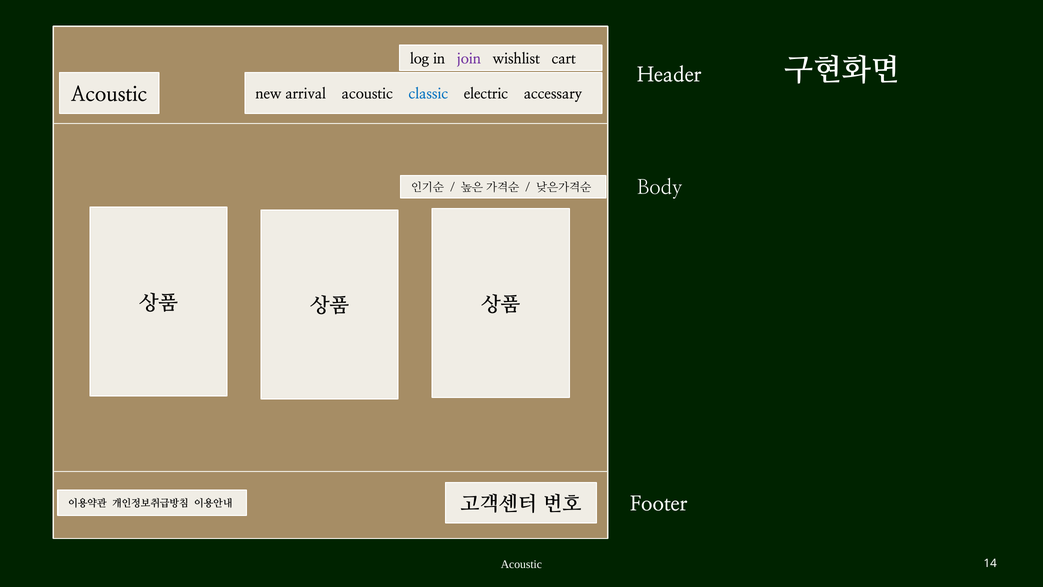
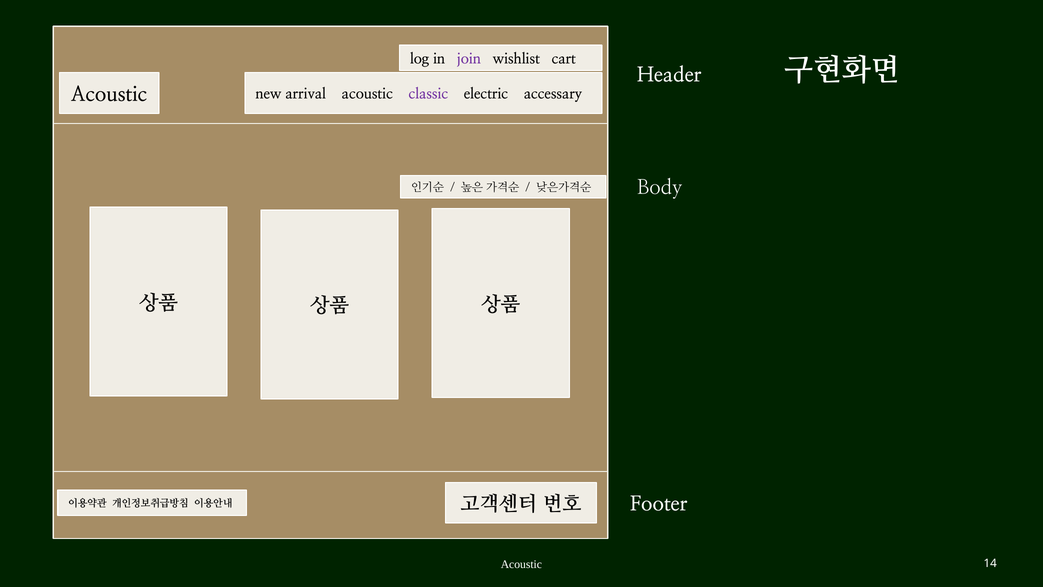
classic colour: blue -> purple
